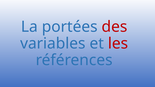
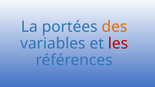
des colour: red -> orange
